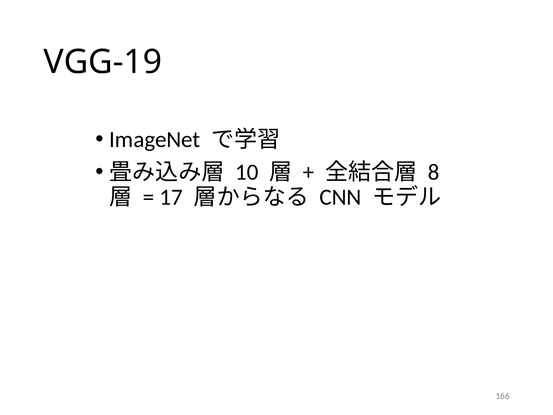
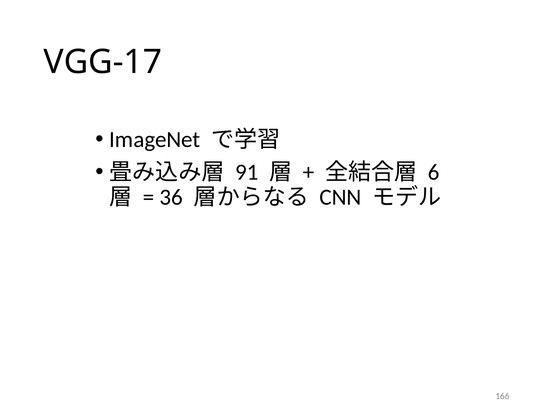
VGG-19: VGG-19 -> VGG-17
10: 10 -> 91
8: 8 -> 6
17: 17 -> 36
